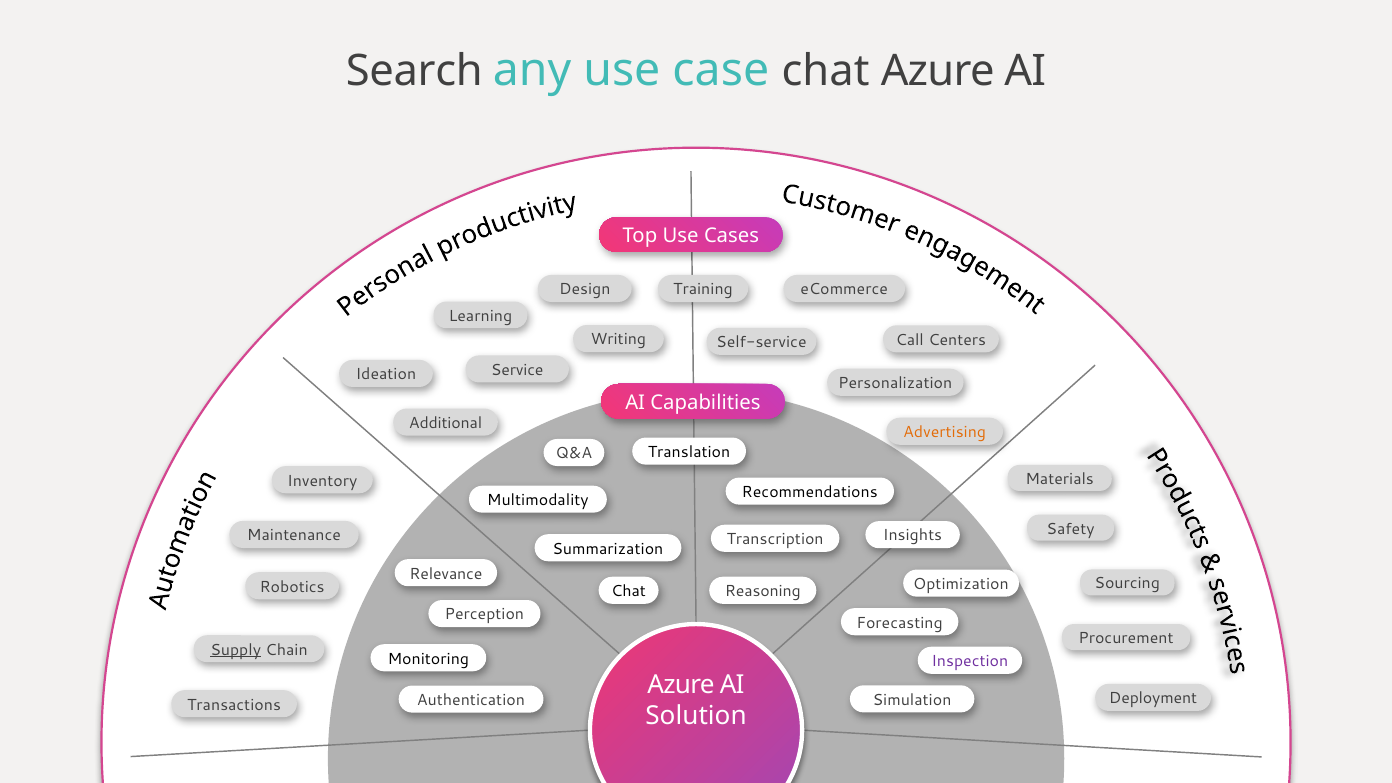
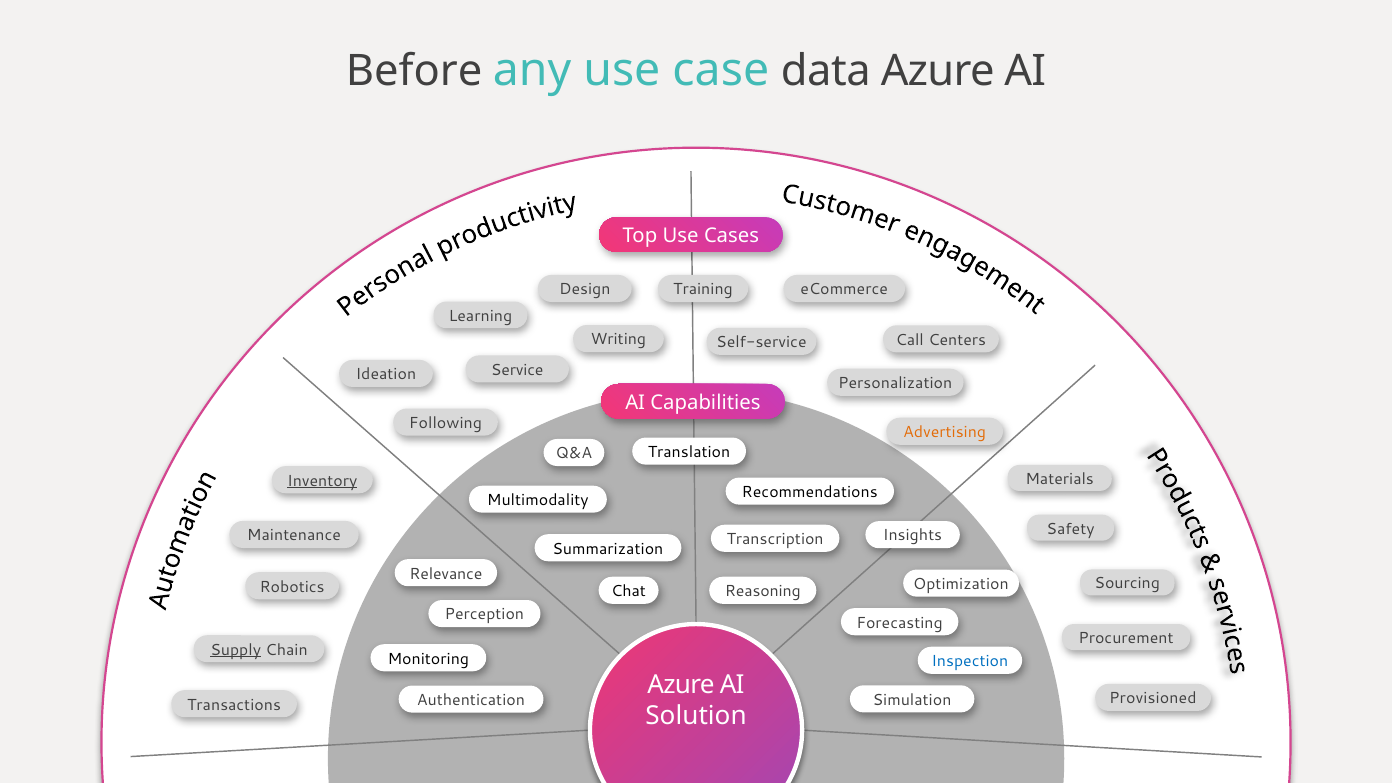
Search: Search -> Before
case chat: chat -> data
Additional: Additional -> Following
Inventory underline: none -> present
Inspection colour: purple -> blue
Deployment: Deployment -> Provisioned
